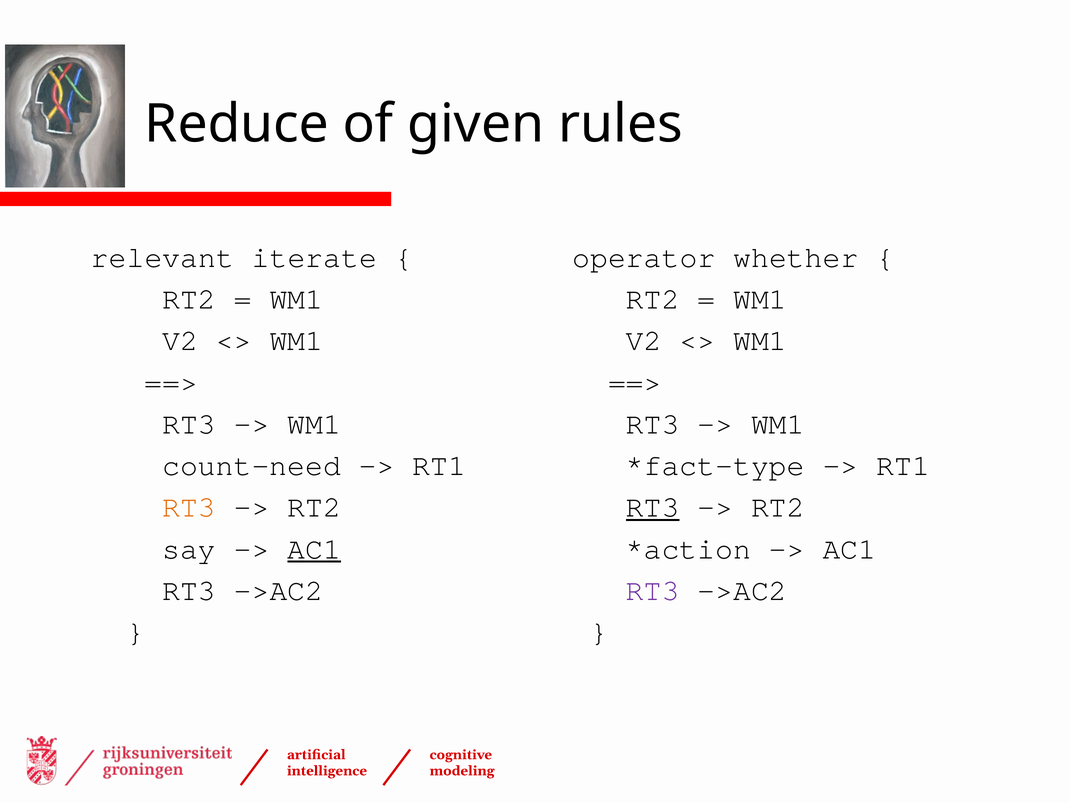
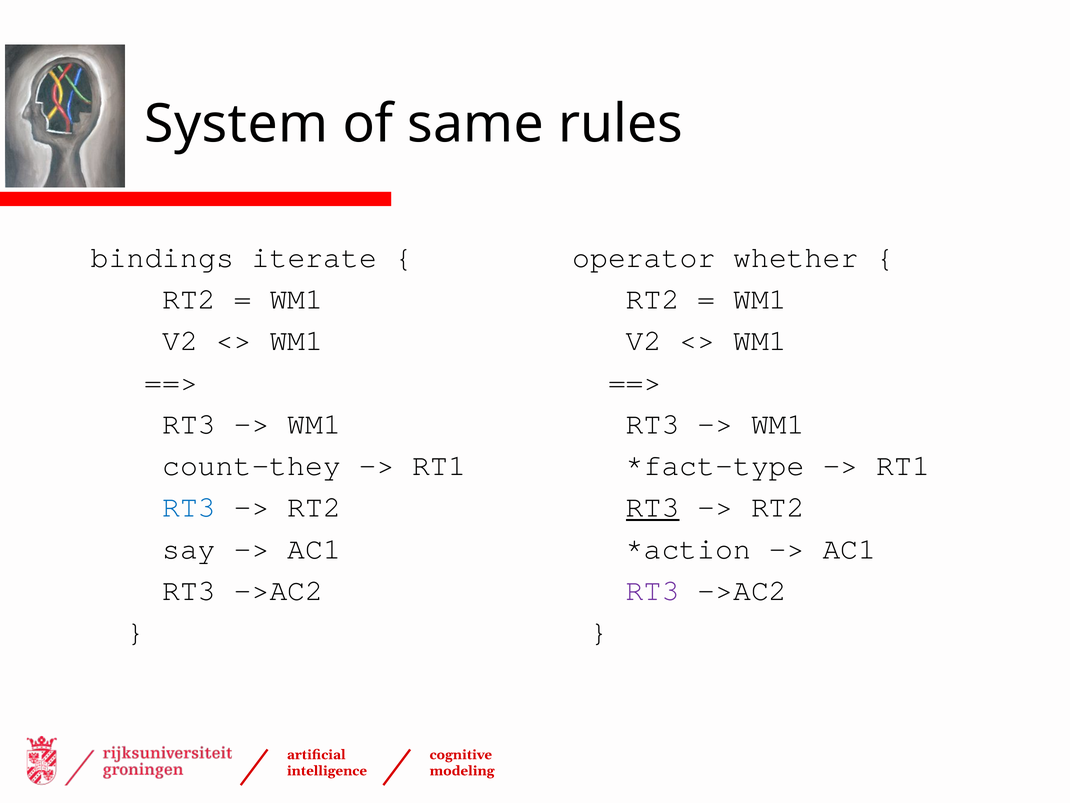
Reduce: Reduce -> System
given: given -> same
relevant: relevant -> bindings
count-need: count-need -> count-they
RT3 at (189, 507) colour: orange -> blue
AC1 at (314, 548) underline: present -> none
